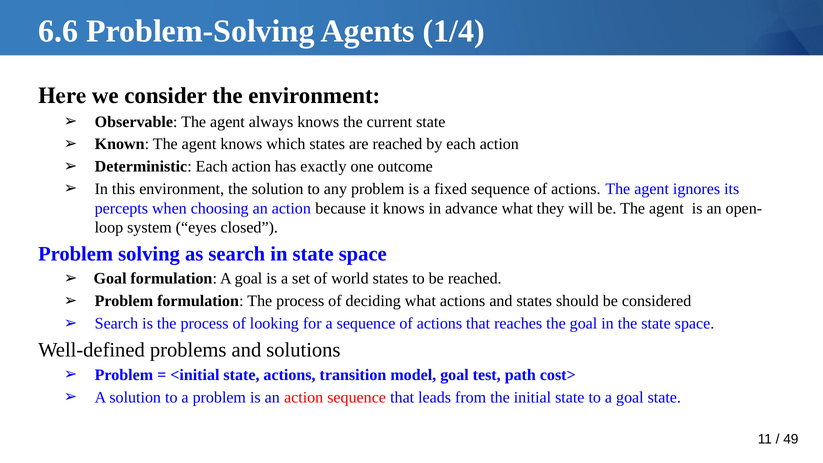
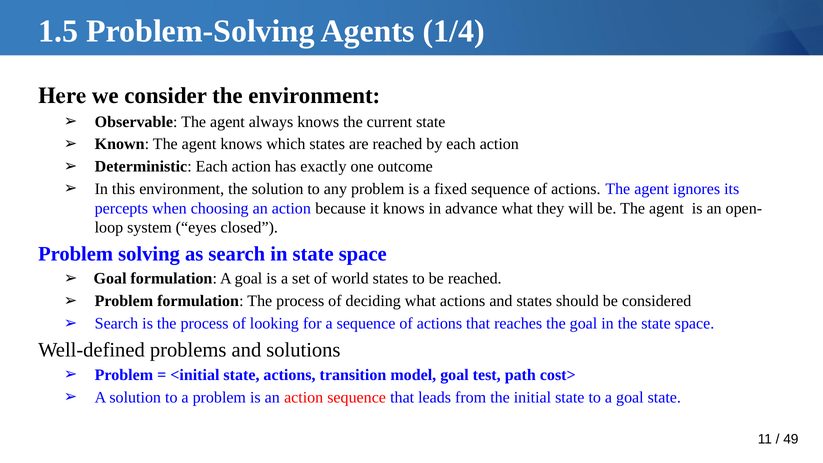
6.6: 6.6 -> 1.5
